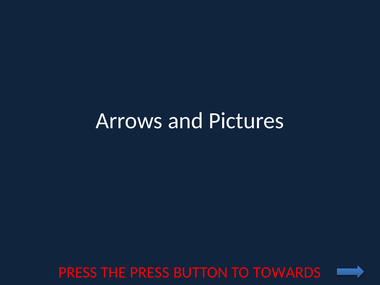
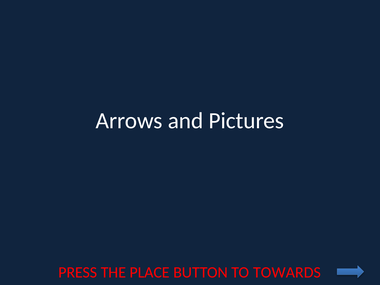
THE PRESS: PRESS -> PLACE
